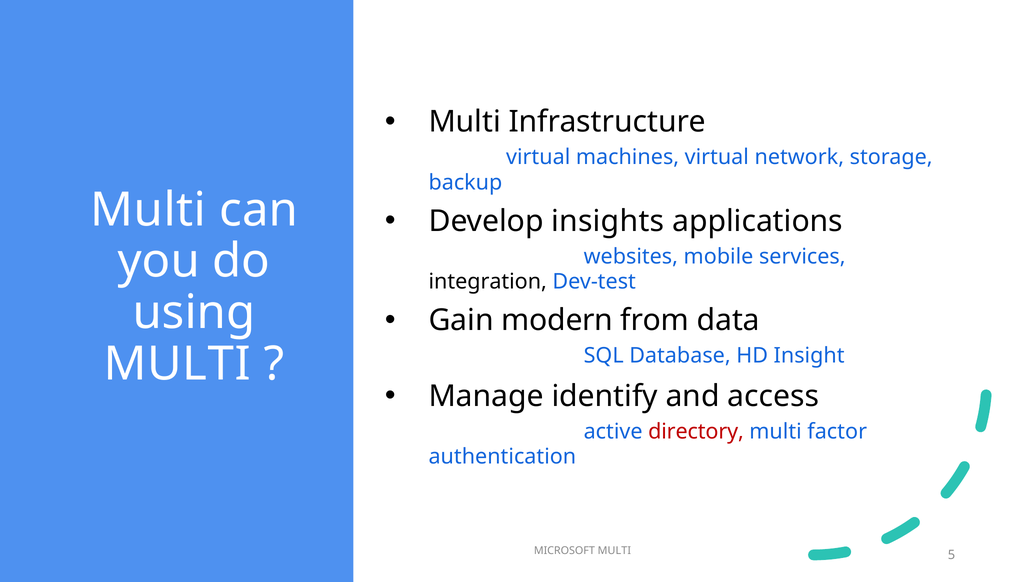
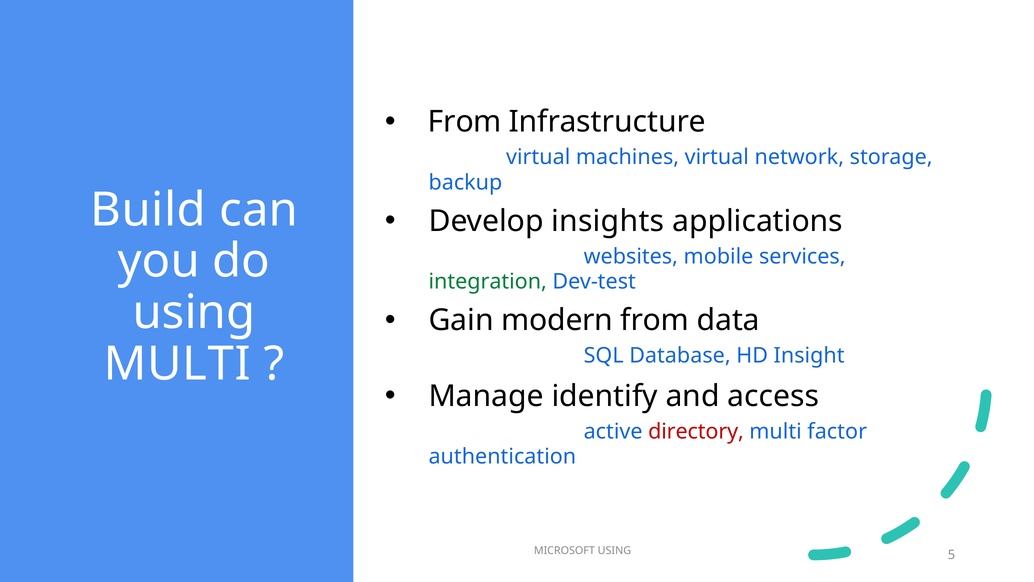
Multi at (465, 122): Multi -> From
Multi at (148, 210): Multi -> Build
integration colour: black -> green
MICROSOFT MULTI: MULTI -> USING
